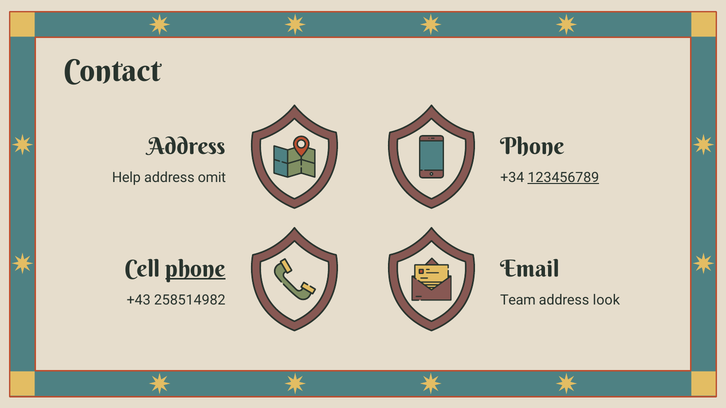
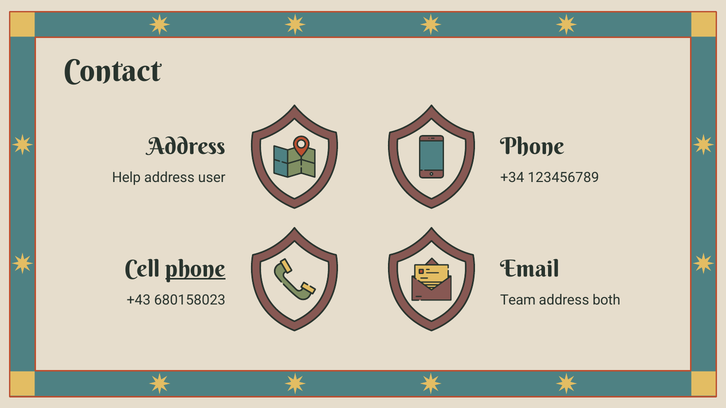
omit: omit -> user
123456789 underline: present -> none
258514982: 258514982 -> 680158023
look: look -> both
